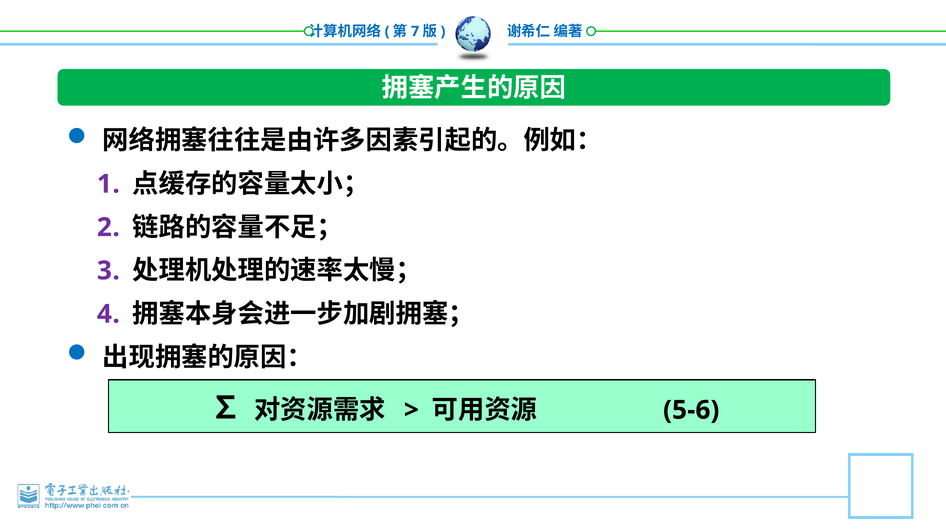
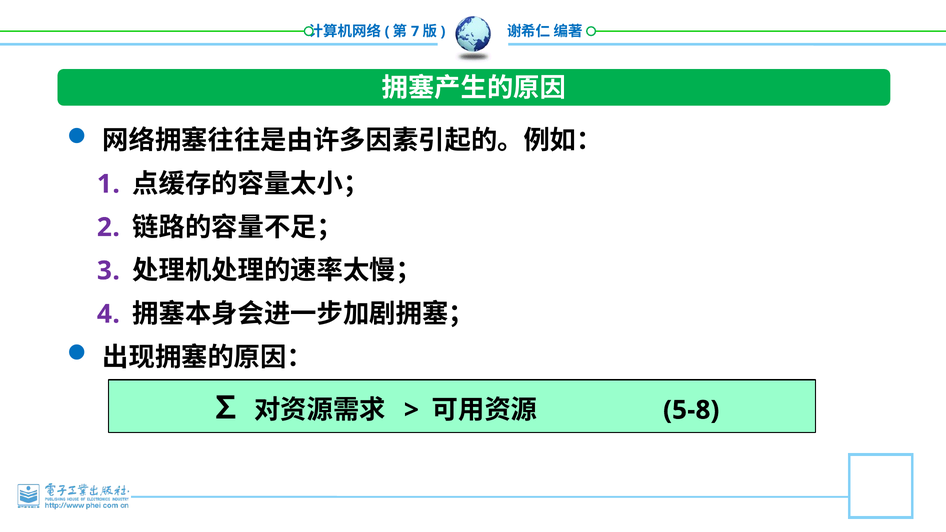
5-6: 5-6 -> 5-8
